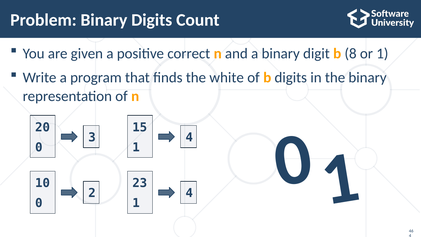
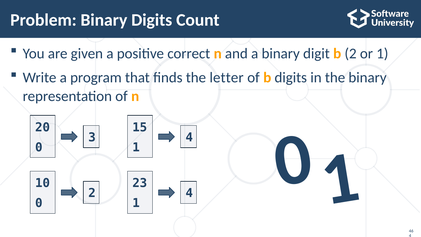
b 8: 8 -> 2
white: white -> letter
